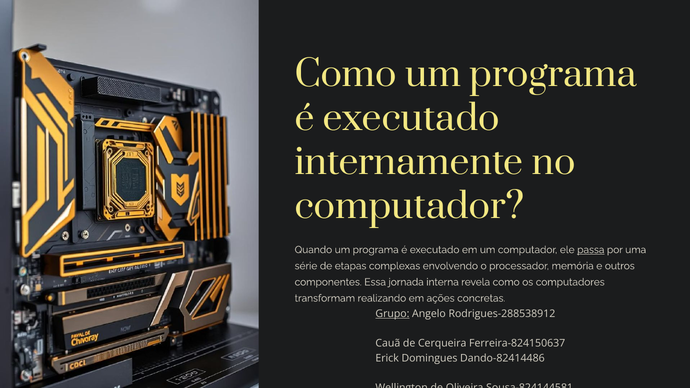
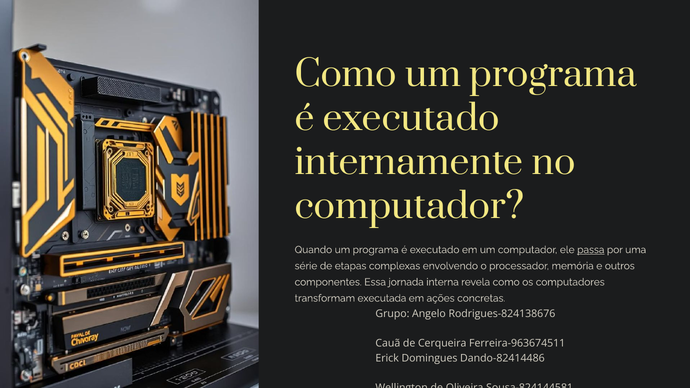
realizando: realizando -> executada
Grupo underline: present -> none
Rodrigues-288538912: Rodrigues-288538912 -> Rodrigues-824138676
Ferreira-824150637: Ferreira-824150637 -> Ferreira-963674511
